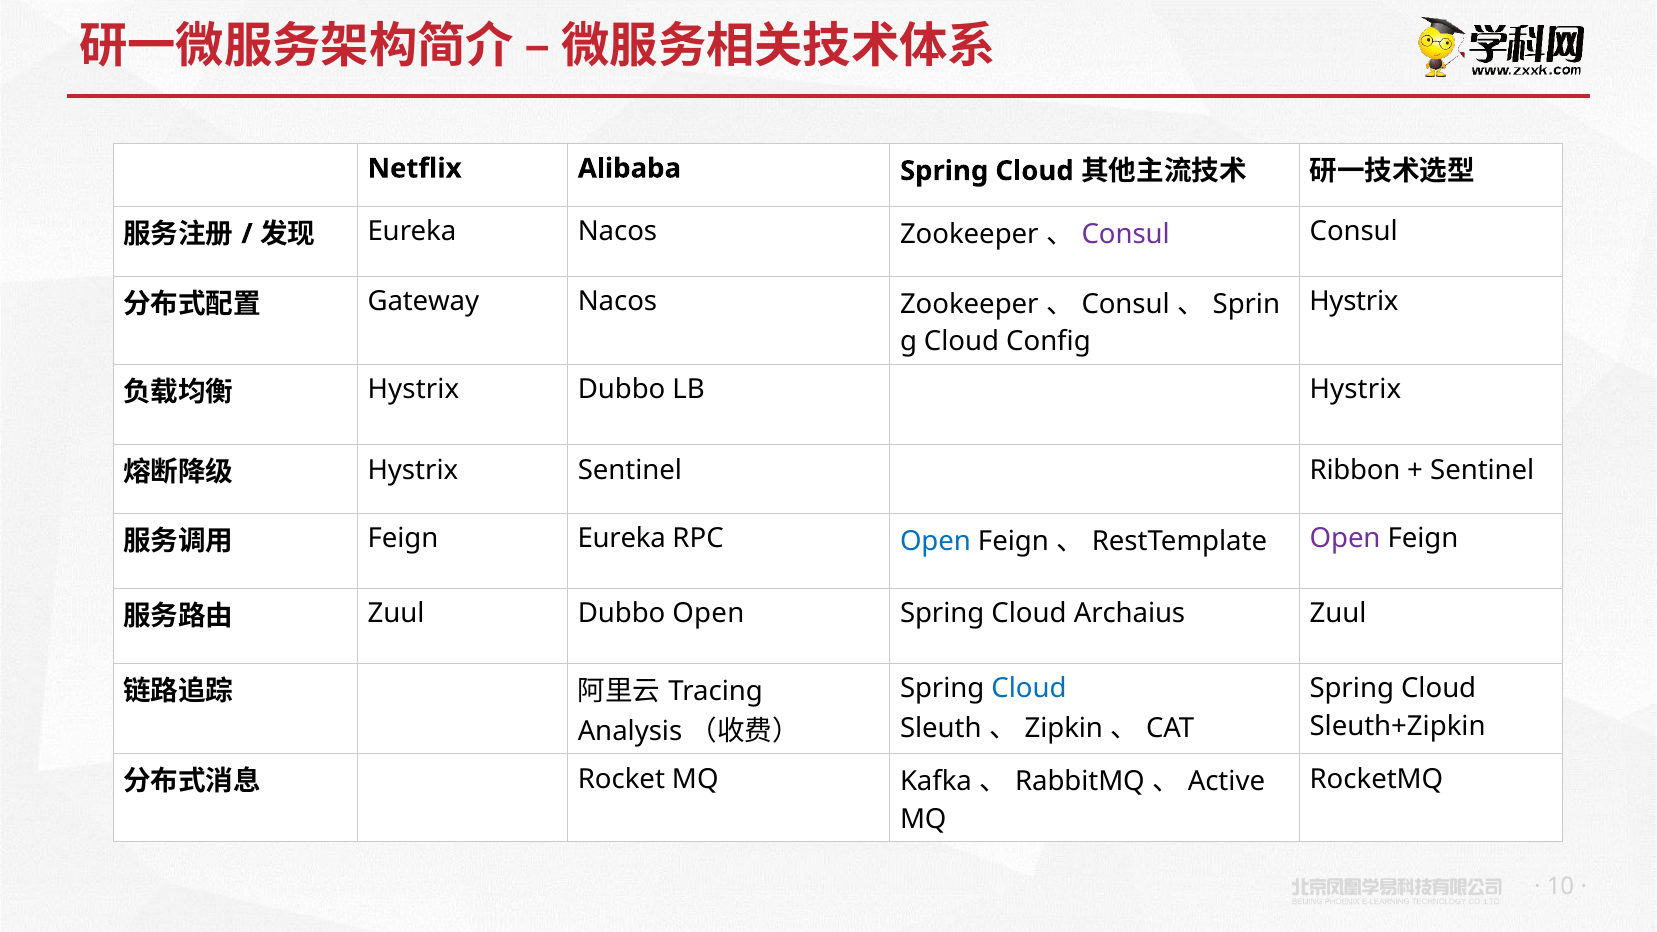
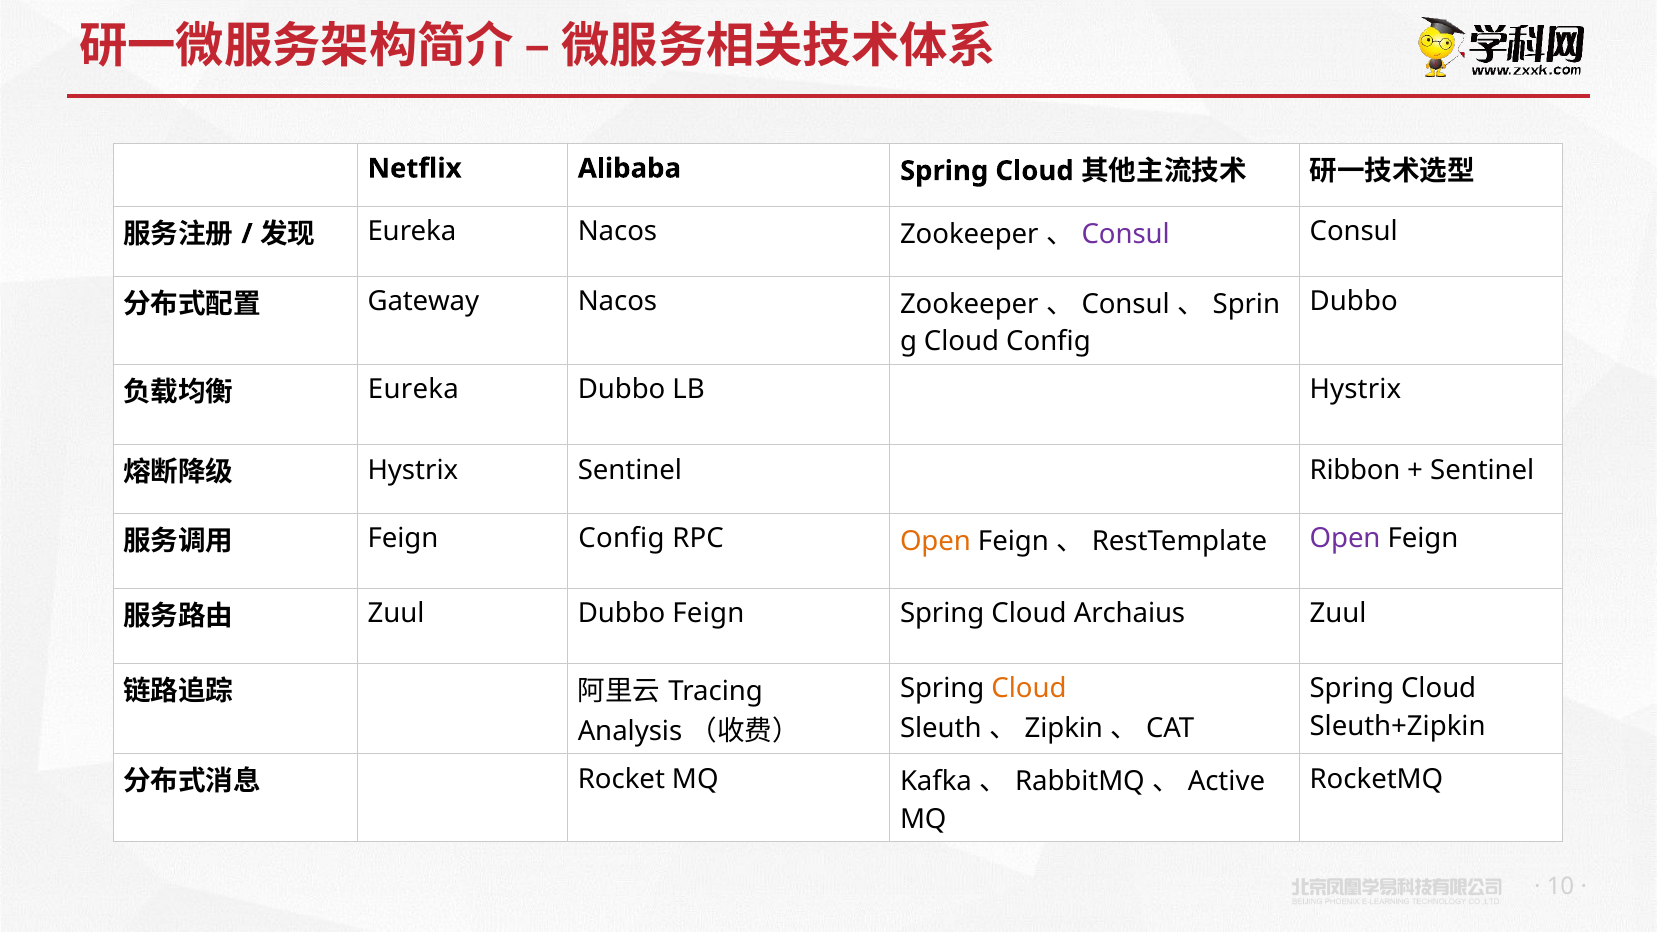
Hystrix at (1354, 302): Hystrix -> Dubbo
Hystrix at (413, 390): Hystrix -> Eureka
Feign Eureka: Eureka -> Config
Open at (935, 541) colour: blue -> orange
Dubbo Open: Open -> Feign
Cloud at (1029, 689) colour: blue -> orange
